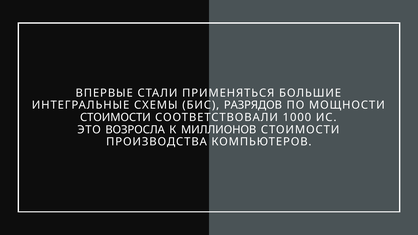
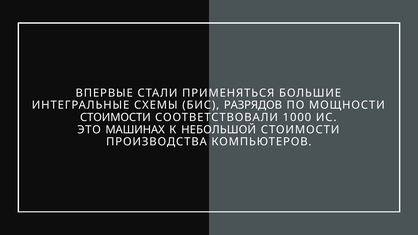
ВОЗРОСЛА: ВОЗРОСЛА -> МАШИНАХ
МИЛЛИОНОВ: МИЛЛИОНОВ -> НЕБОЛЬШОЙ
